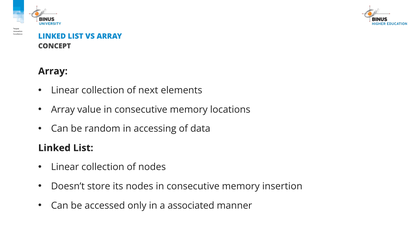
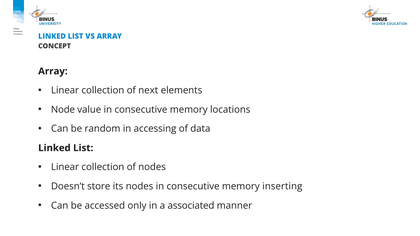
Array at (63, 110): Array -> Node
insertion: insertion -> inserting
